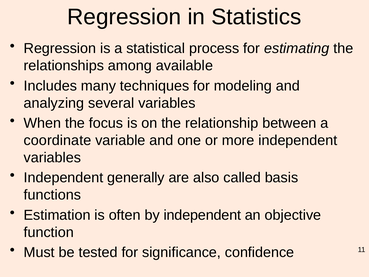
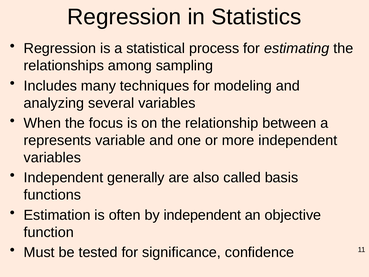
available: available -> sampling
coordinate: coordinate -> represents
